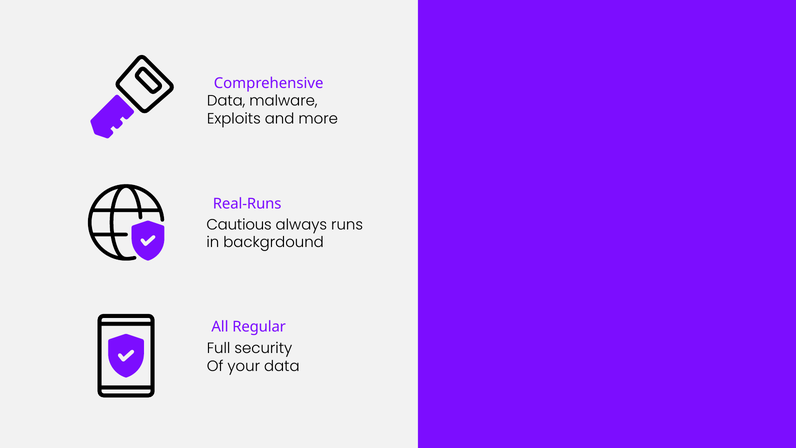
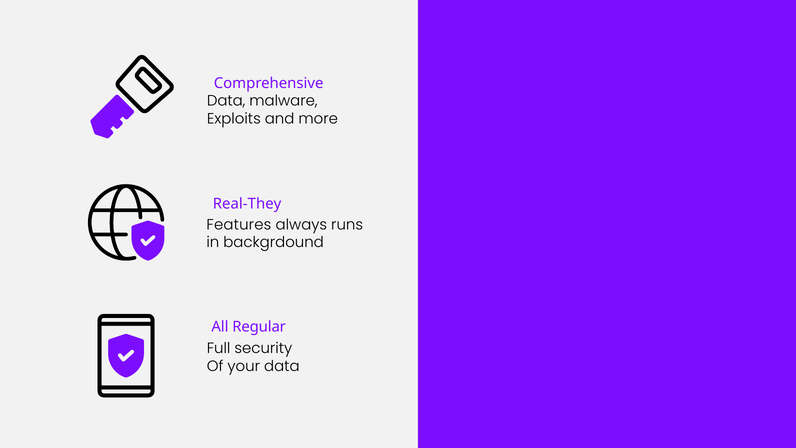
Real-Runs: Real-Runs -> Real-They
Cautious: Cautious -> Features
